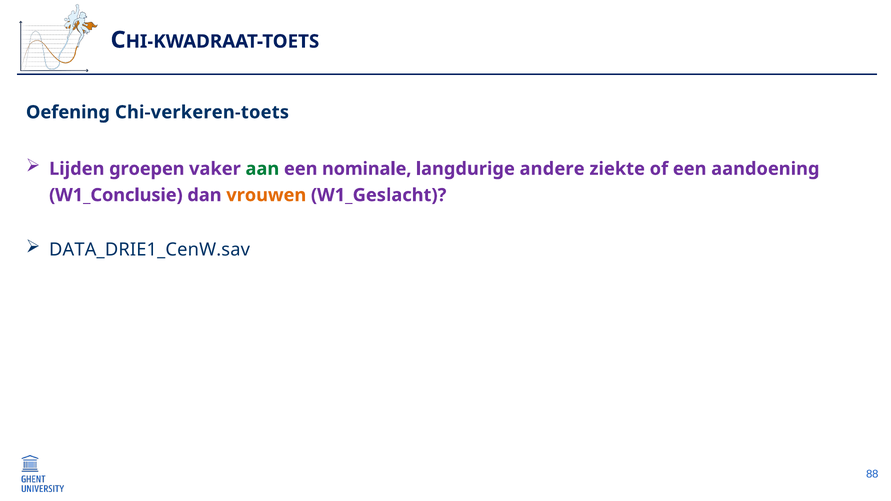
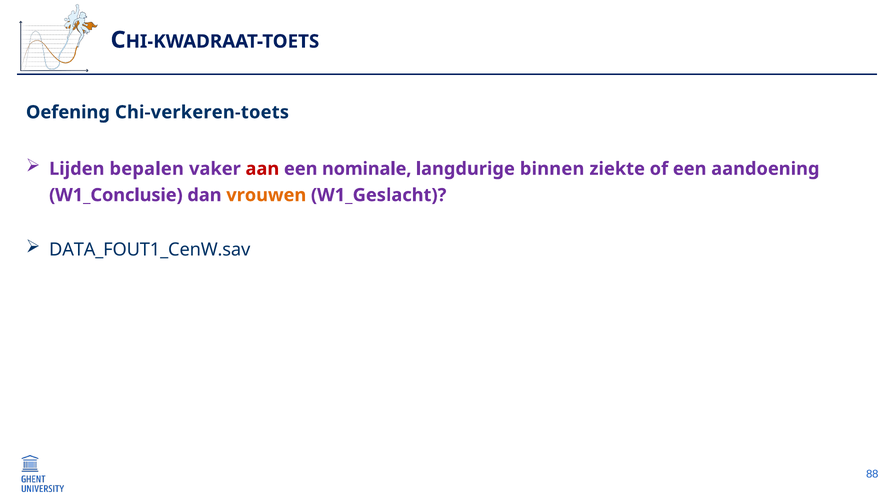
groepen: groepen -> bepalen
aan colour: green -> red
andere: andere -> binnen
DATA_DRIE1_CenW.sav: DATA_DRIE1_CenW.sav -> DATA_FOUT1_CenW.sav
